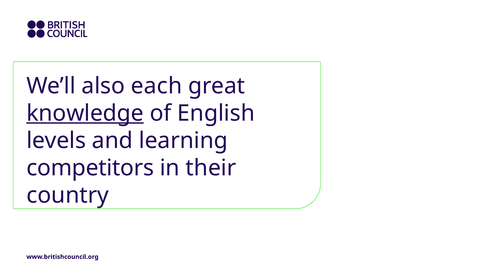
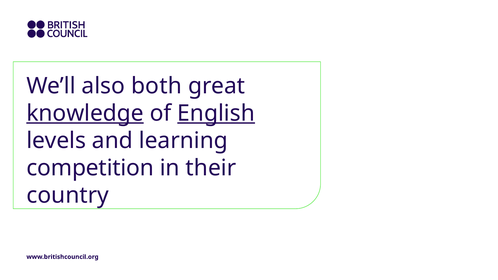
each: each -> both
English underline: none -> present
competitors: competitors -> competition
